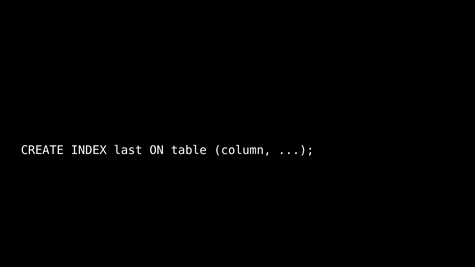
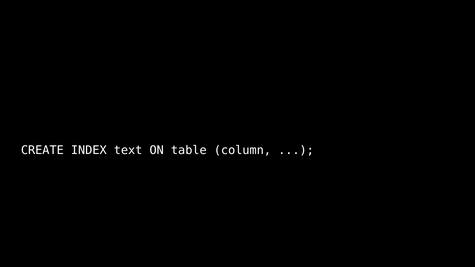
last: last -> text
